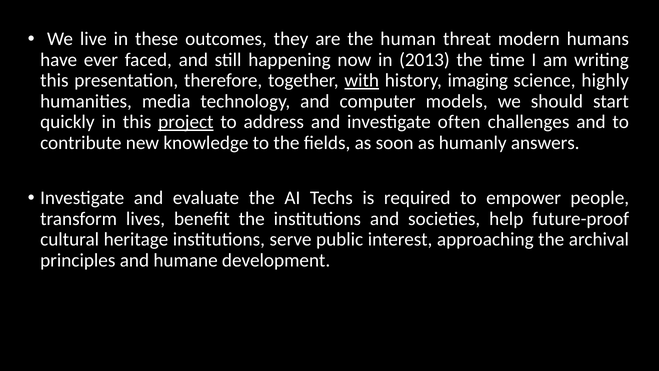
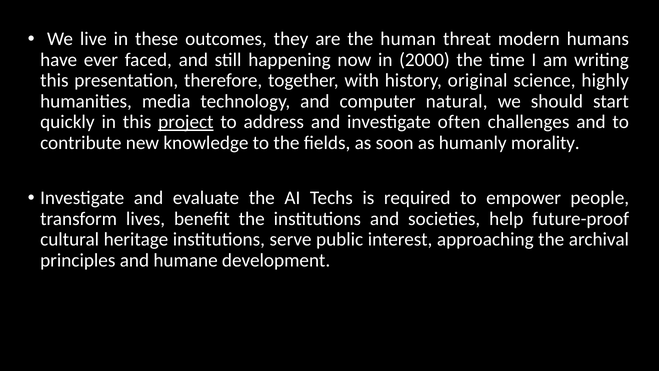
2013: 2013 -> 2000
with underline: present -> none
imaging: imaging -> original
models: models -> natural
answers: answers -> morality
